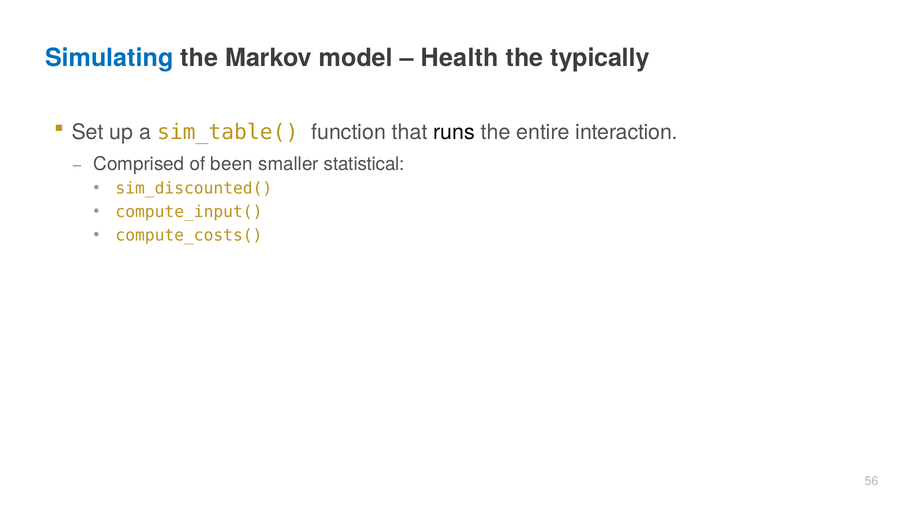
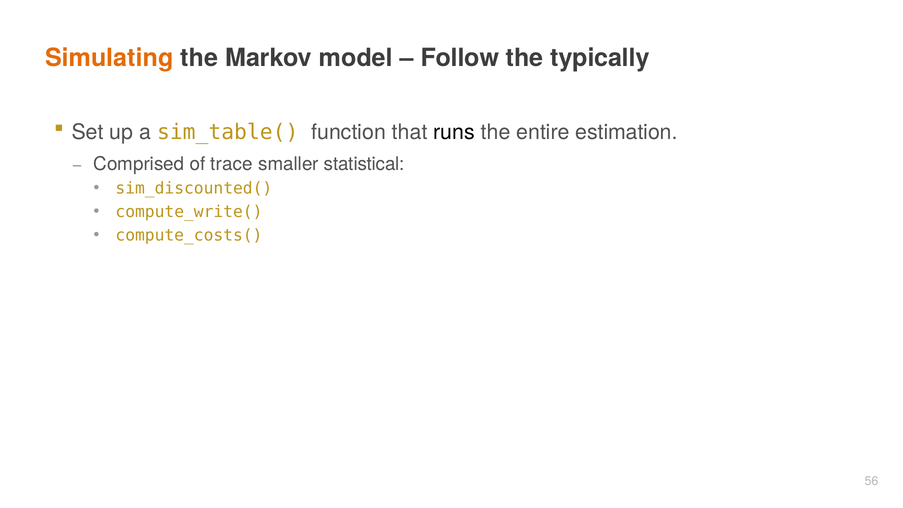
Simulating colour: blue -> orange
Health: Health -> Follow
interaction: interaction -> estimation
been: been -> trace
compute_input(: compute_input( -> compute_write(
